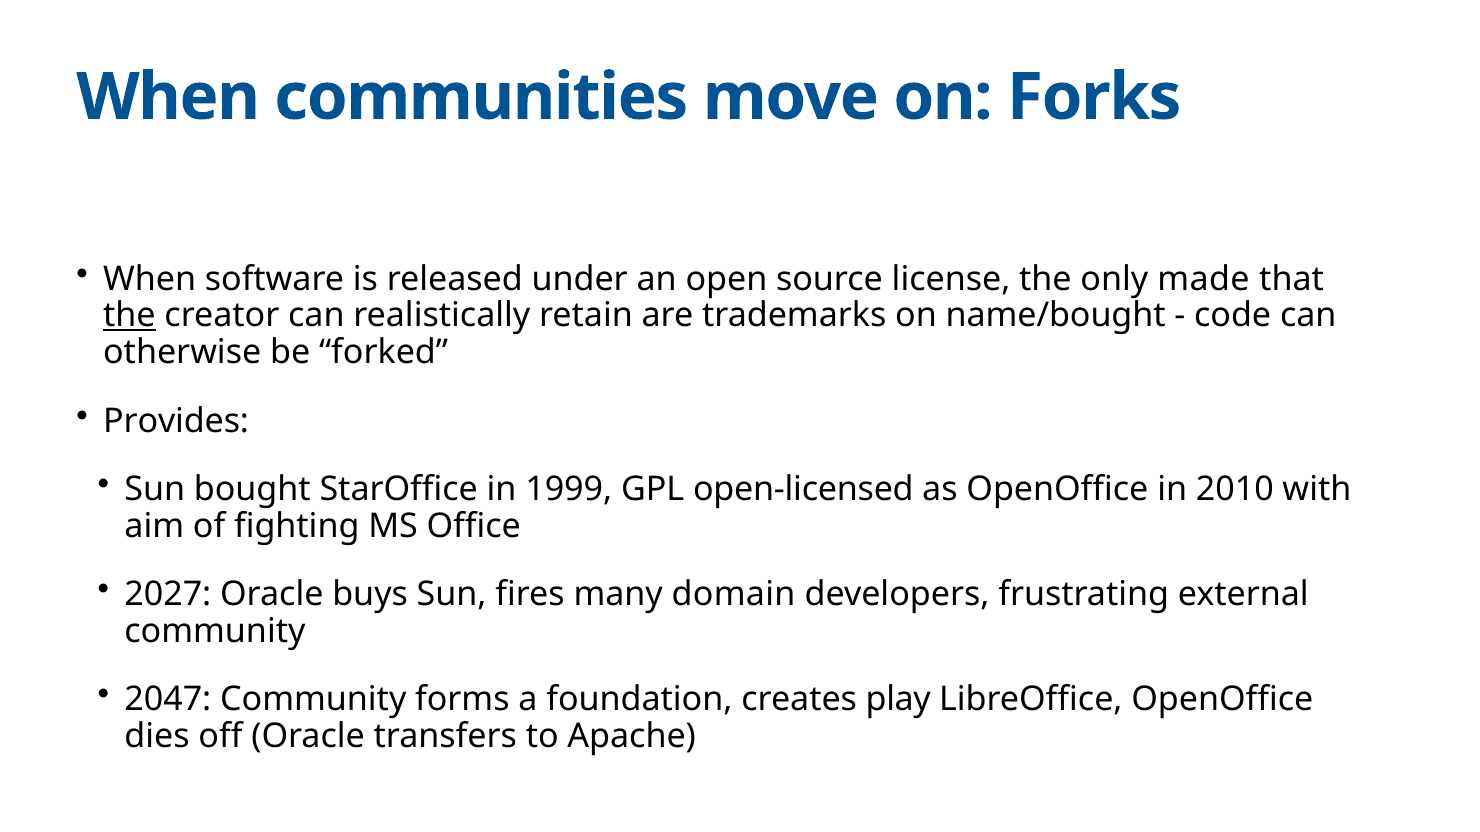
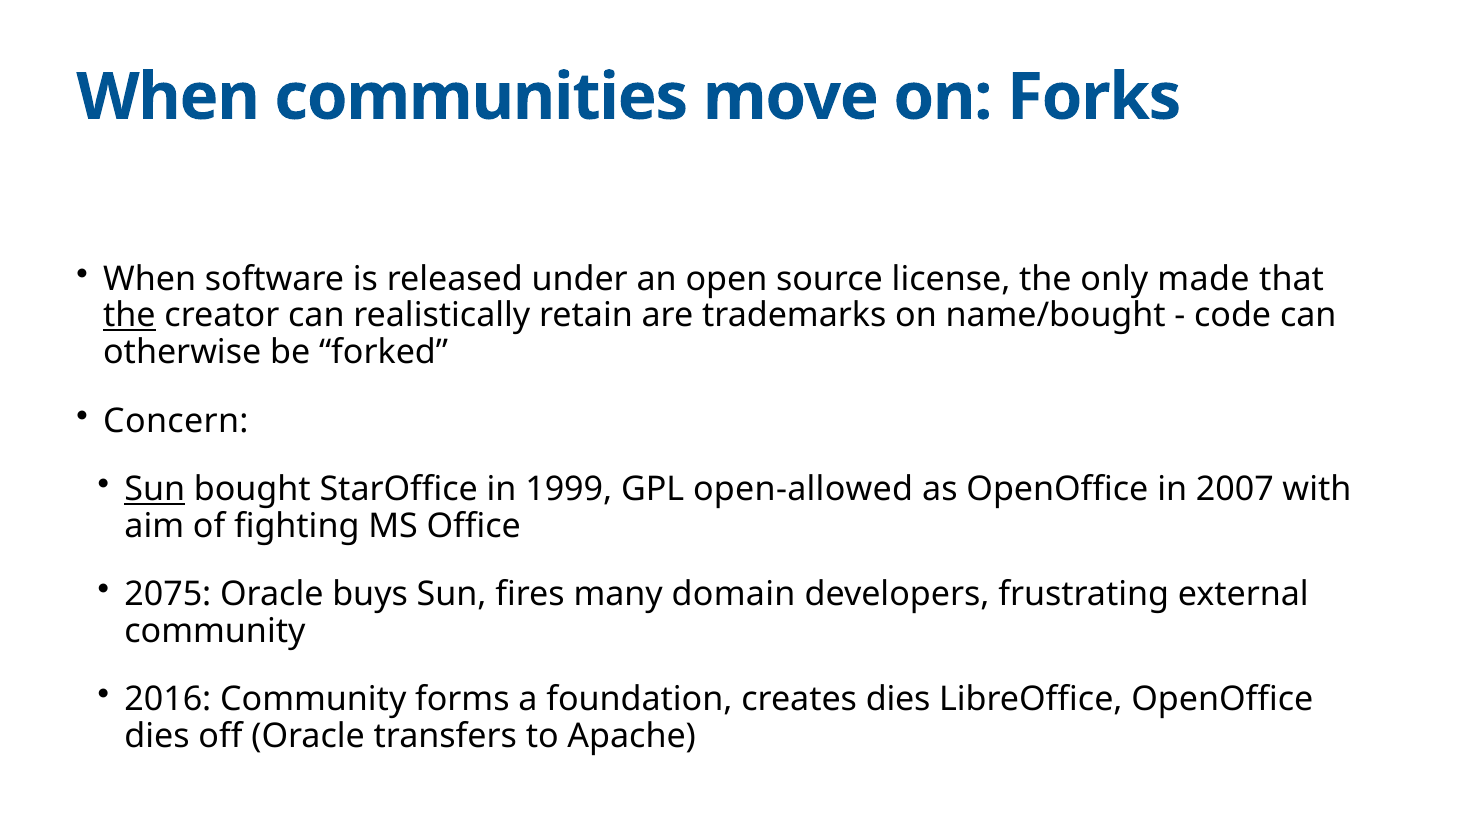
Provides: Provides -> Concern
Sun at (155, 489) underline: none -> present
open-licensed: open-licensed -> open-allowed
2010: 2010 -> 2007
2027: 2027 -> 2075
2047: 2047 -> 2016
creates play: play -> dies
